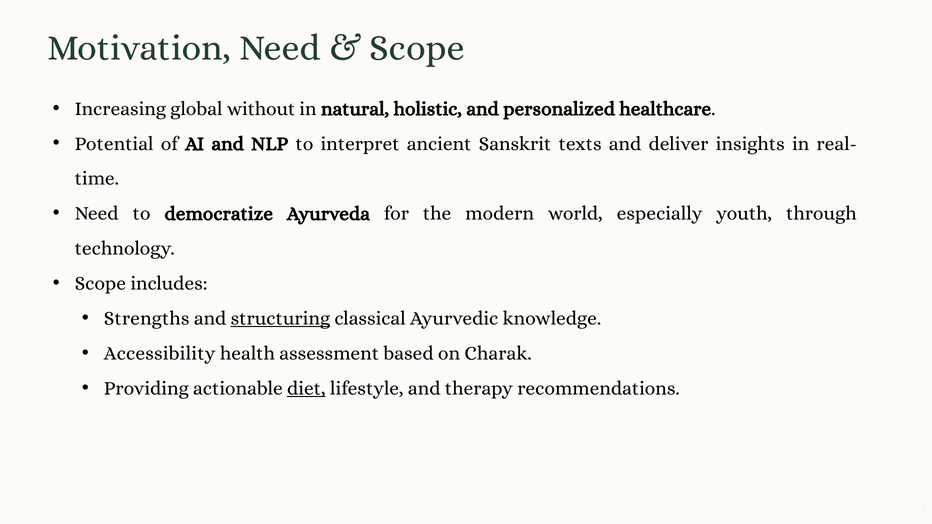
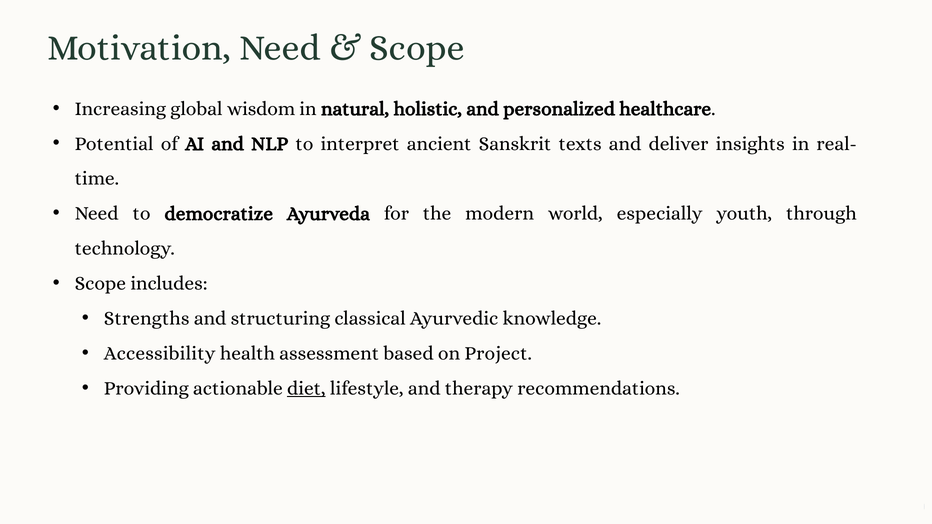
without: without -> wisdom
structuring underline: present -> none
Charak: Charak -> Project
